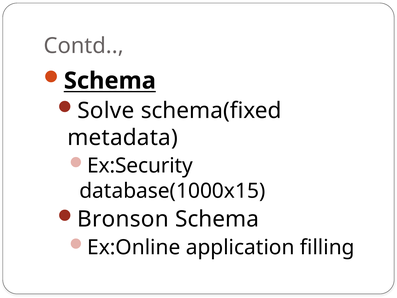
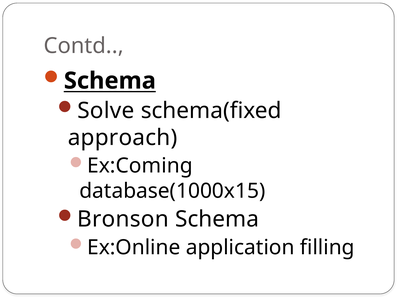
metadata: metadata -> approach
Ex:Security: Ex:Security -> Ex:Coming
